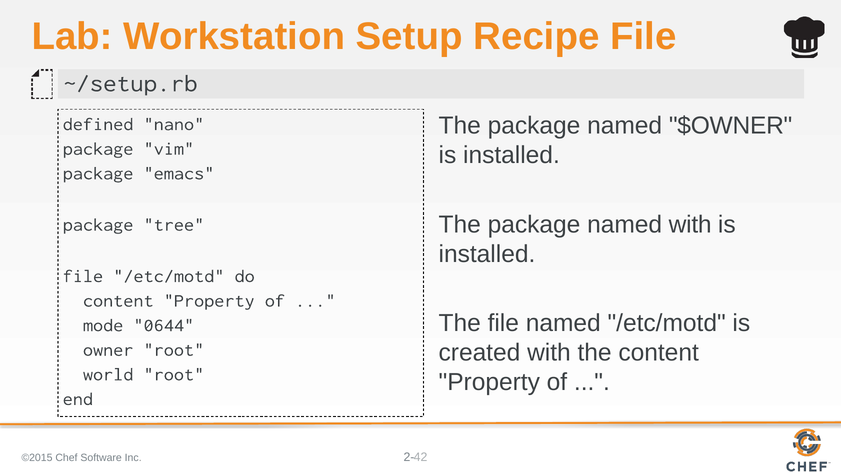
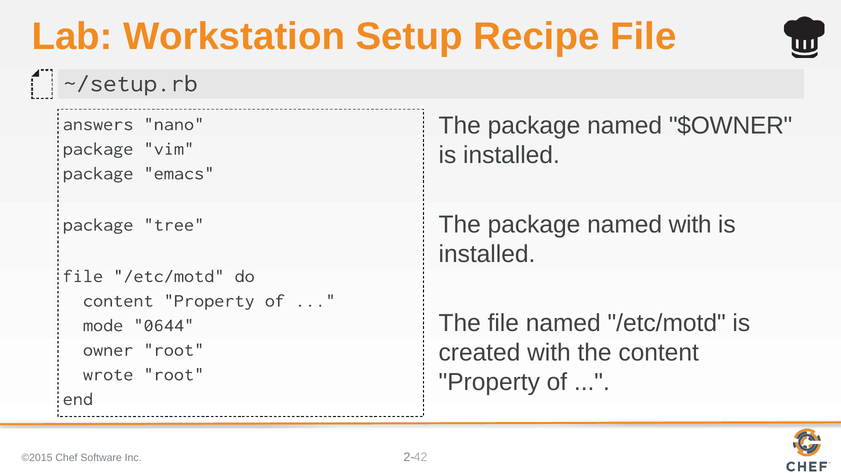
defined: defined -> answers
world: world -> wrote
